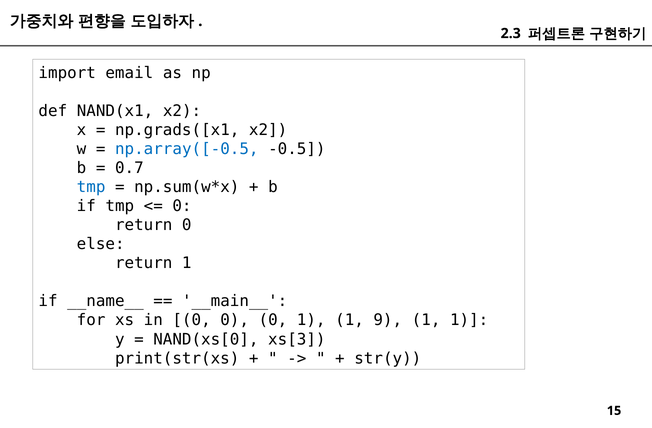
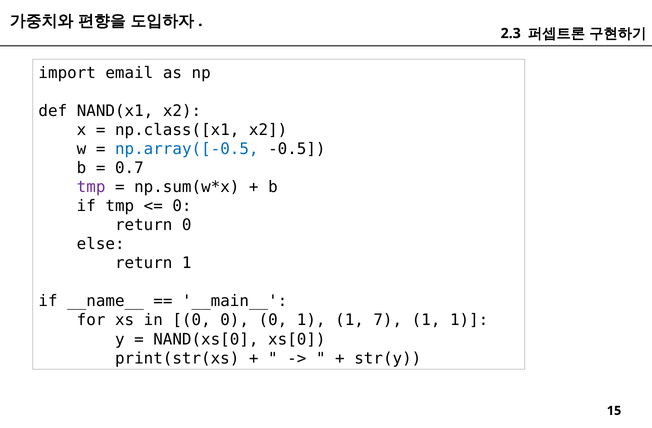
np.grads([x1: np.grads([x1 -> np.class([x1
tmp at (91, 187) colour: blue -> purple
9: 9 -> 7
xs[3: xs[3 -> xs[0
